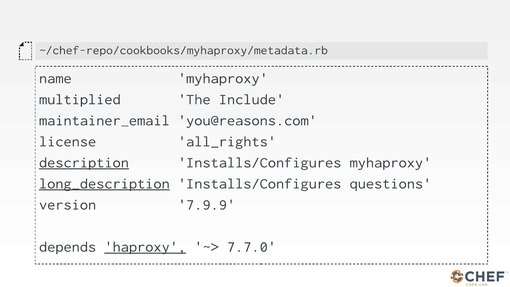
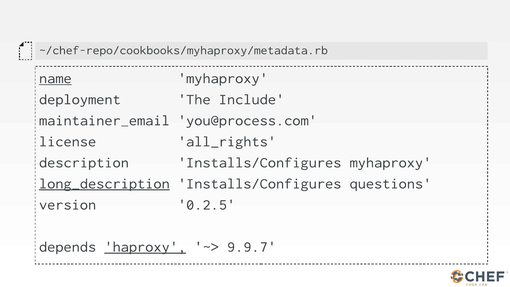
name underline: none -> present
multiplied: multiplied -> deployment
you@reasons.com: you@reasons.com -> you@process.com
description underline: present -> none
7.9.9: 7.9.9 -> 0.2.5
7.7.0: 7.7.0 -> 9.9.7
